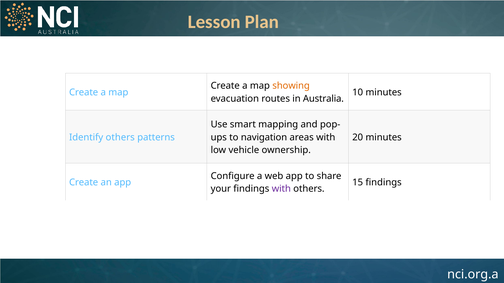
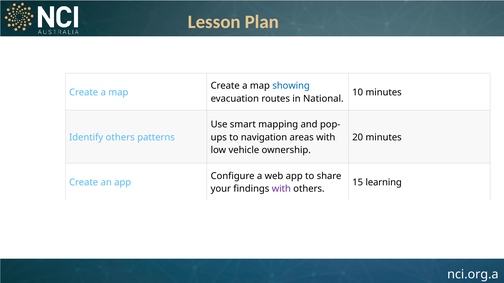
showing colour: orange -> blue
Australia: Australia -> National
15 findings: findings -> learning
